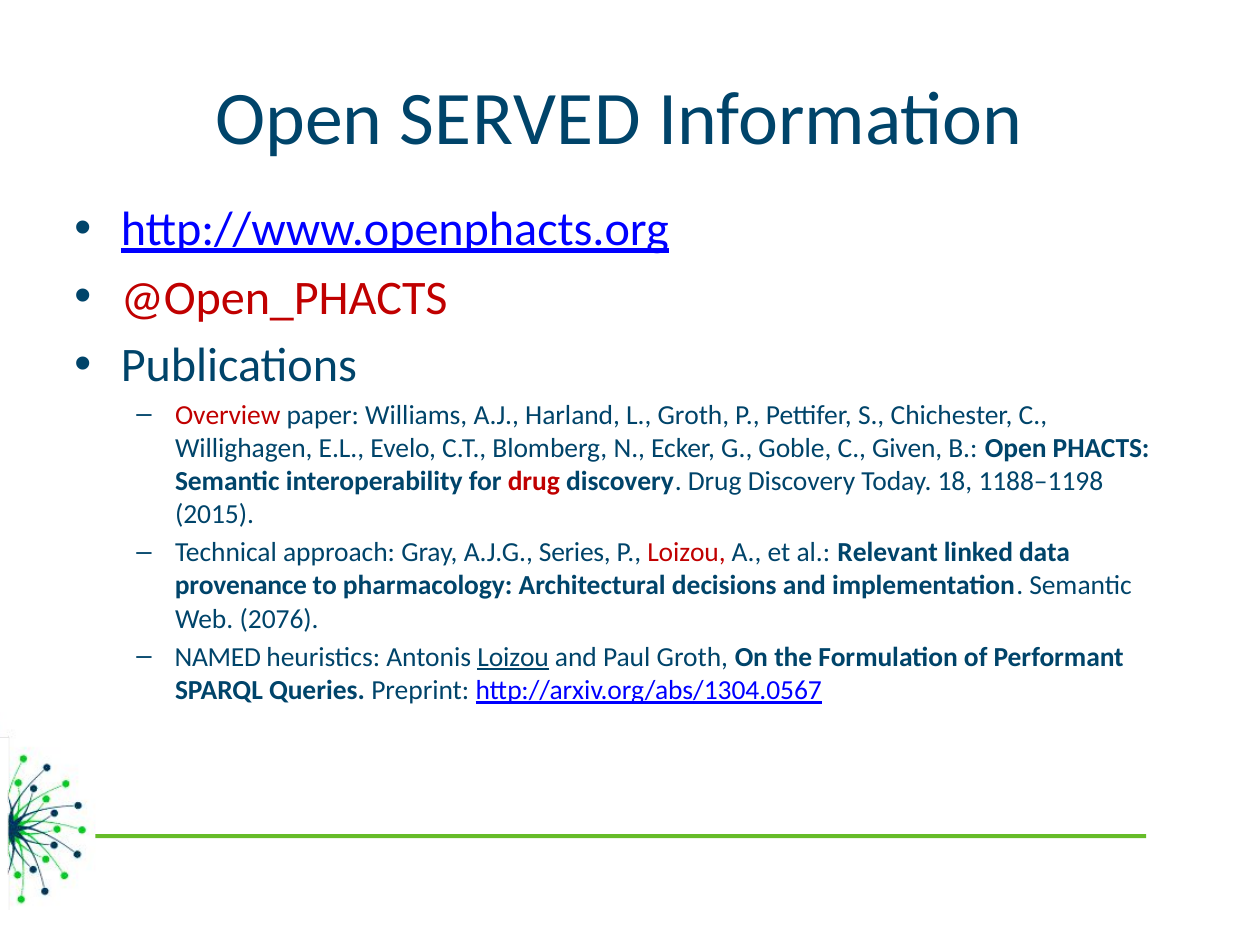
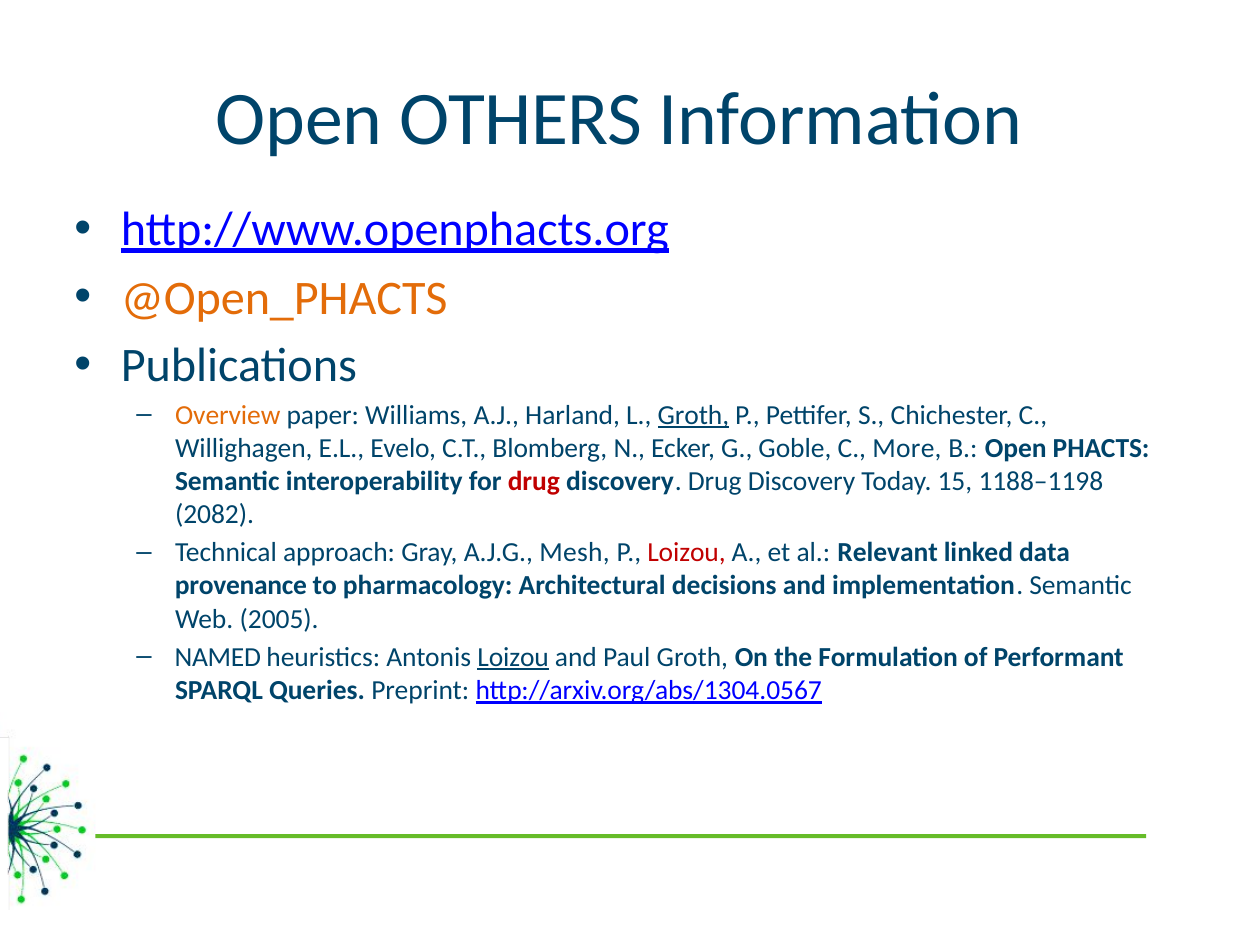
SERVED: SERVED -> OTHERS
@Open_PHACTS colour: red -> orange
Overview colour: red -> orange
Groth at (693, 415) underline: none -> present
Given: Given -> More
18: 18 -> 15
2015: 2015 -> 2082
Series: Series -> Mesh
2076: 2076 -> 2005
